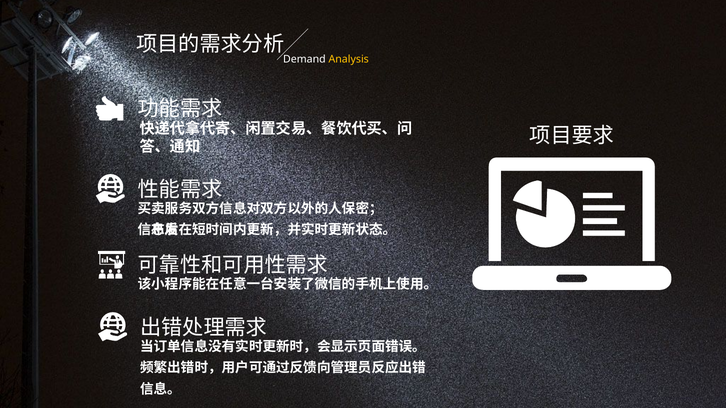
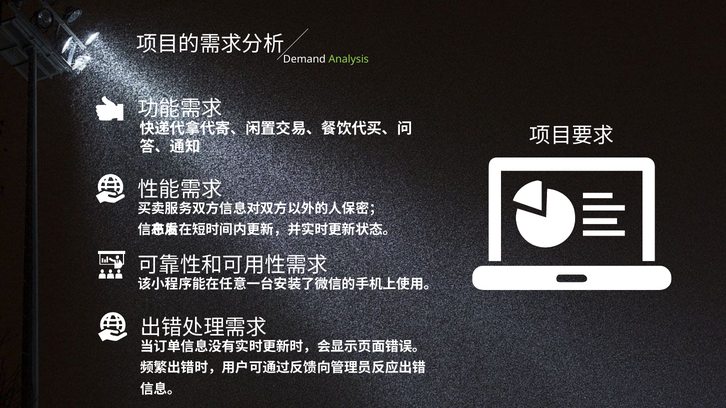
Analysis colour: yellow -> light green
